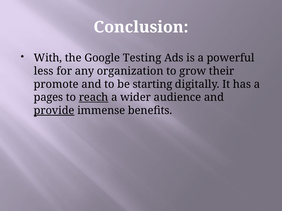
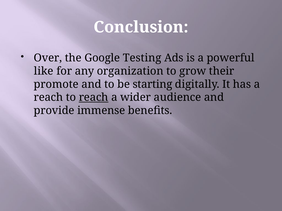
With: With -> Over
less: less -> like
pages at (48, 98): pages -> reach
provide underline: present -> none
